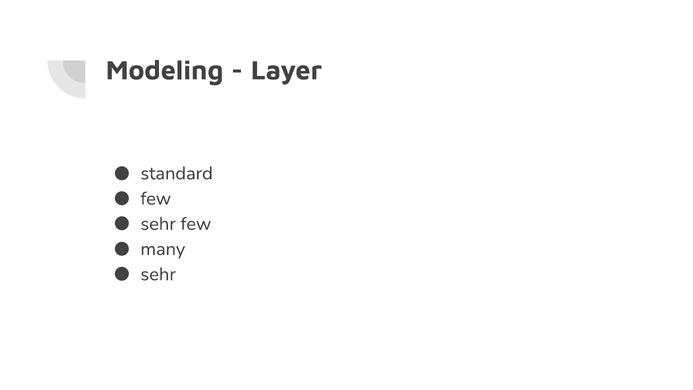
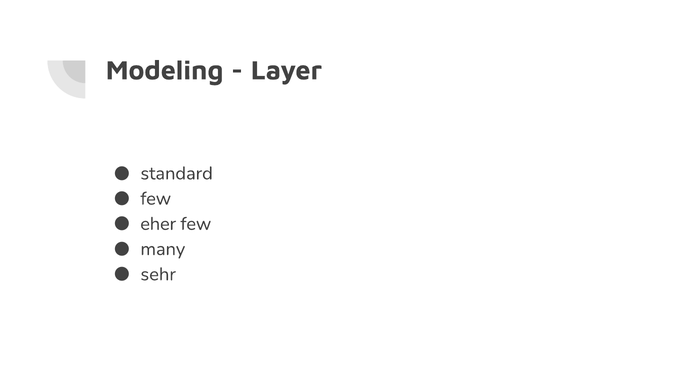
sehr at (158, 224): sehr -> eher
